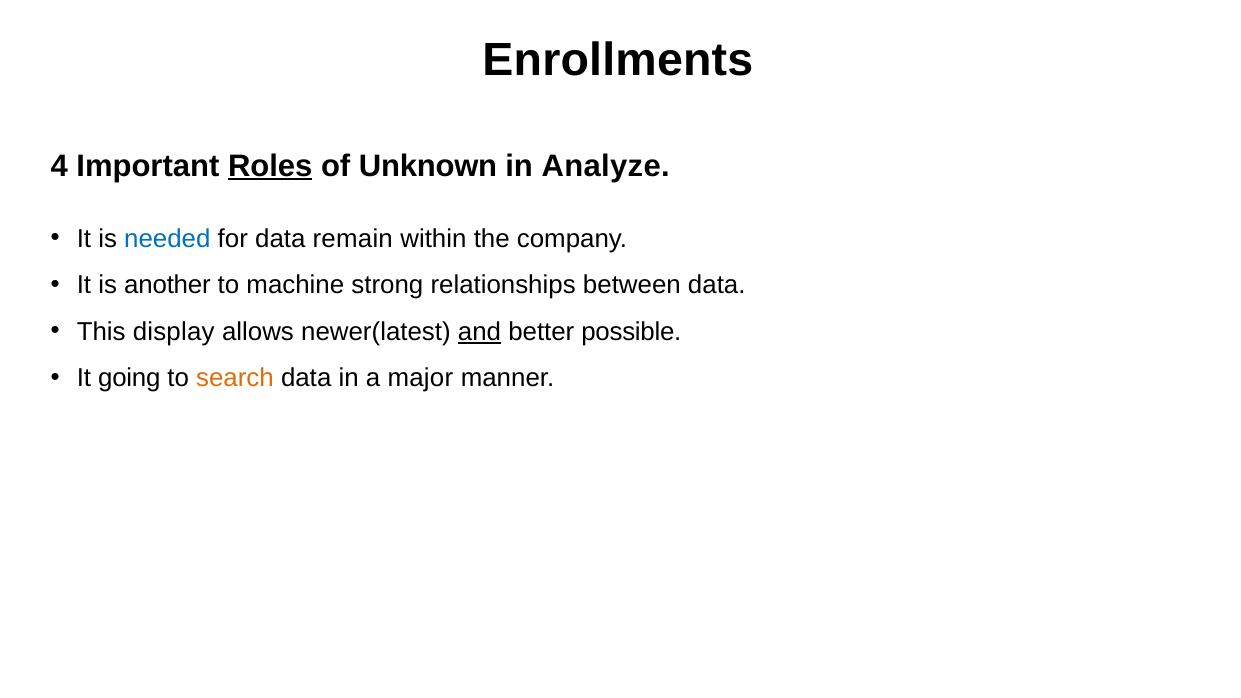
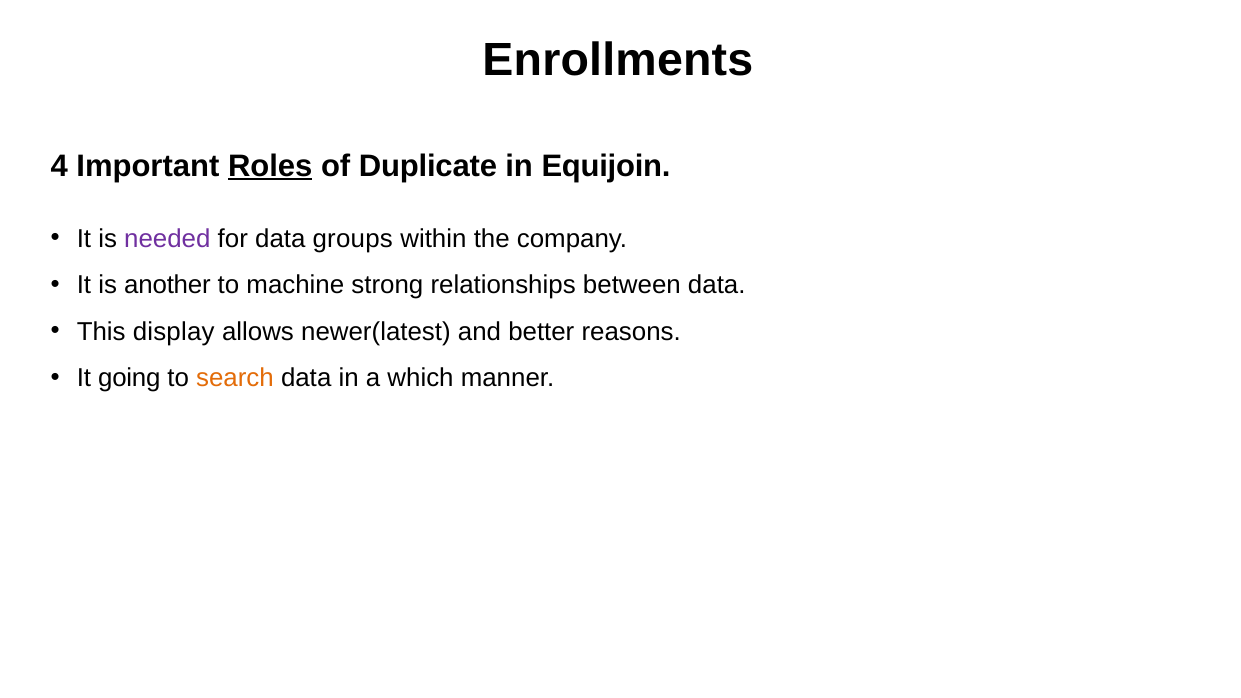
Unknown: Unknown -> Duplicate
Analyze: Analyze -> Equijoin
needed colour: blue -> purple
remain: remain -> groups
and underline: present -> none
possible: possible -> reasons
major: major -> which
